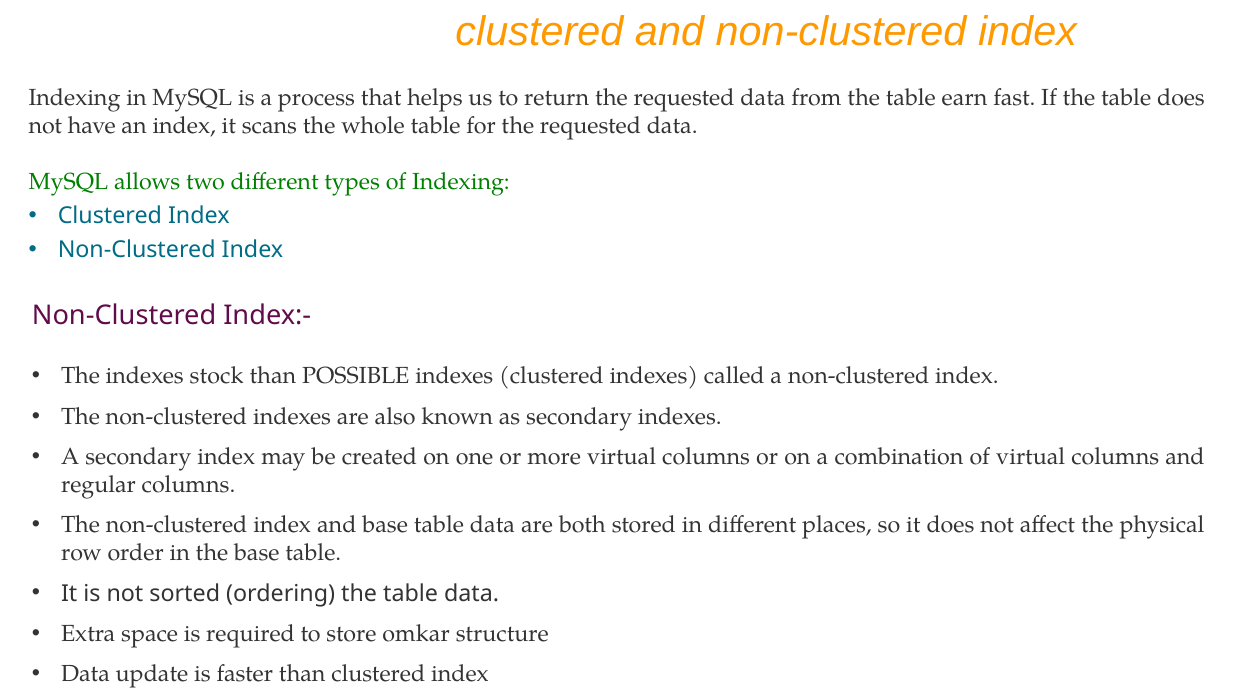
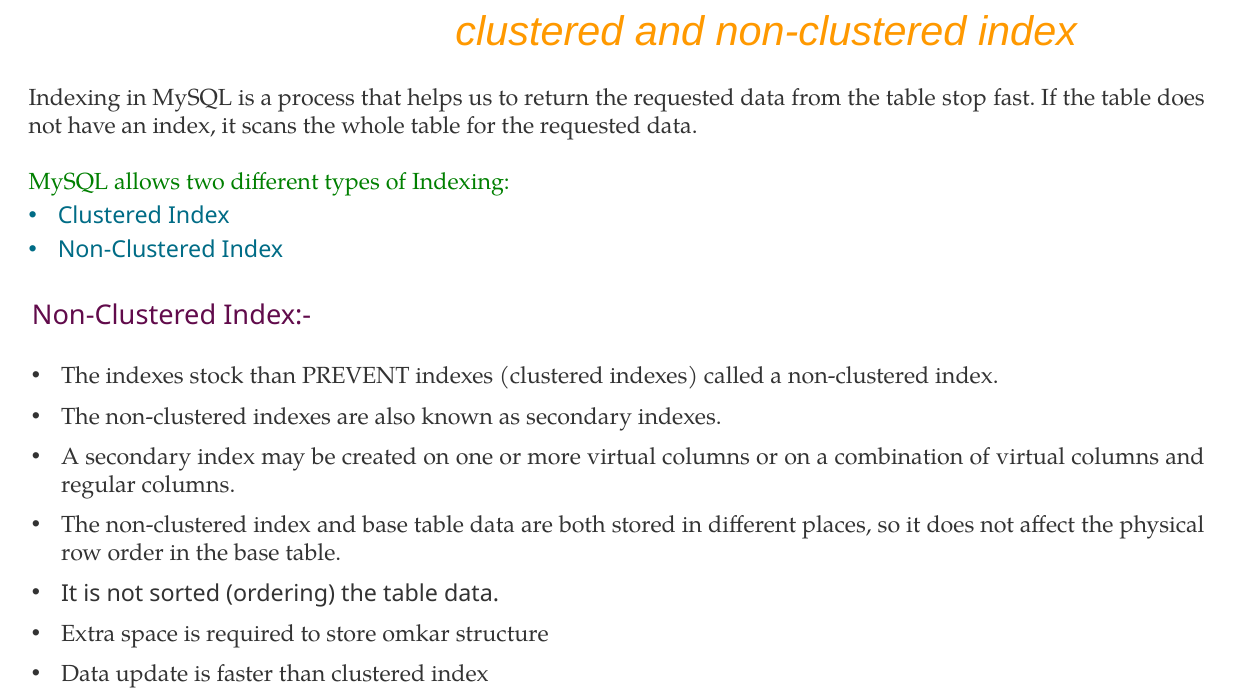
earn: earn -> stop
POSSIBLE: POSSIBLE -> PREVENT
